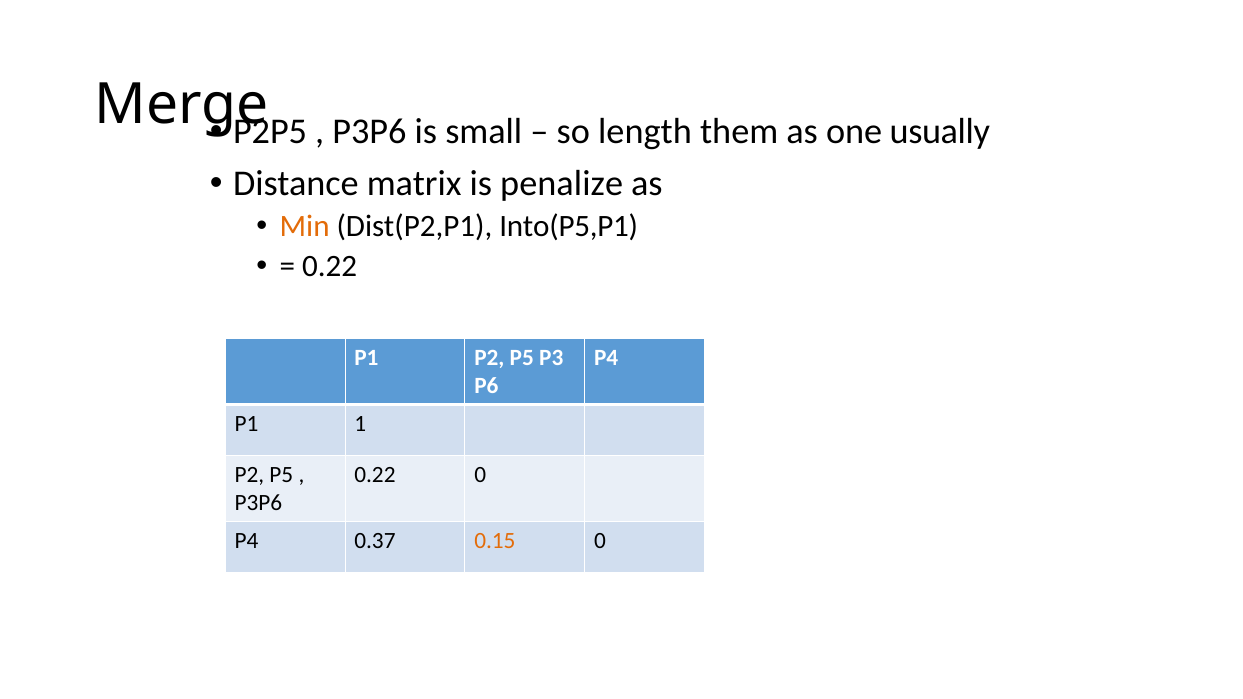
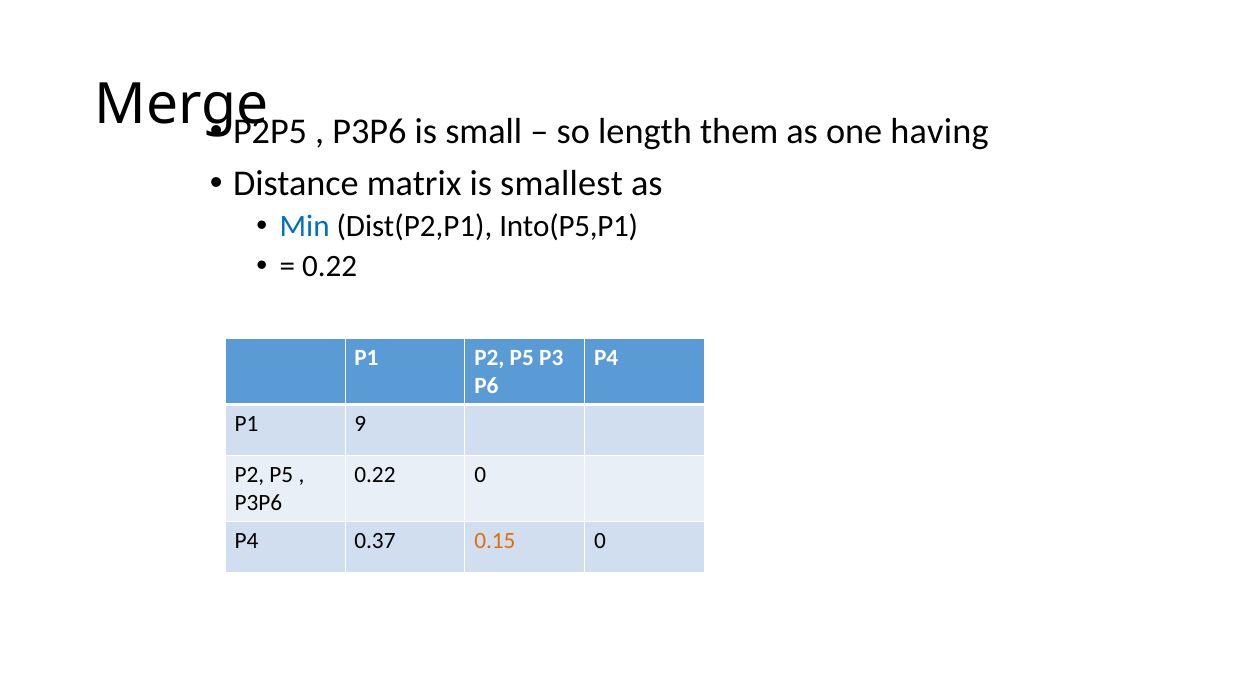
usually: usually -> having
penalize: penalize -> smallest
Min colour: orange -> blue
1: 1 -> 9
